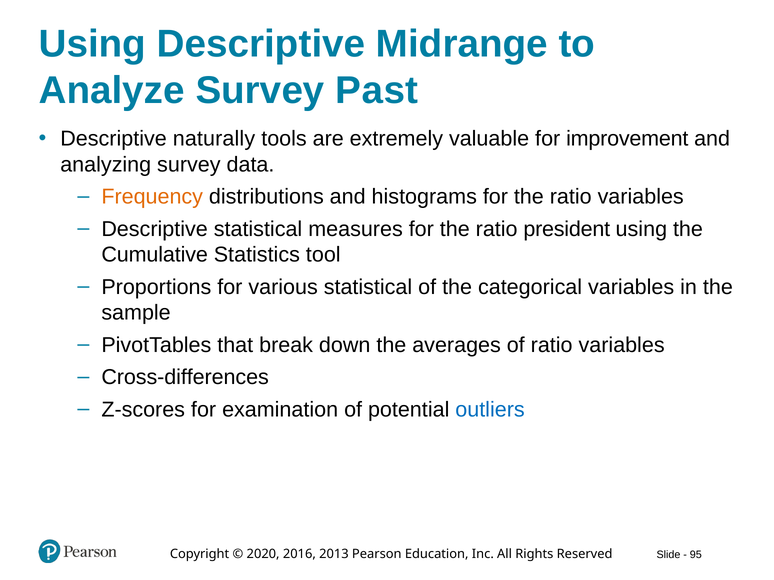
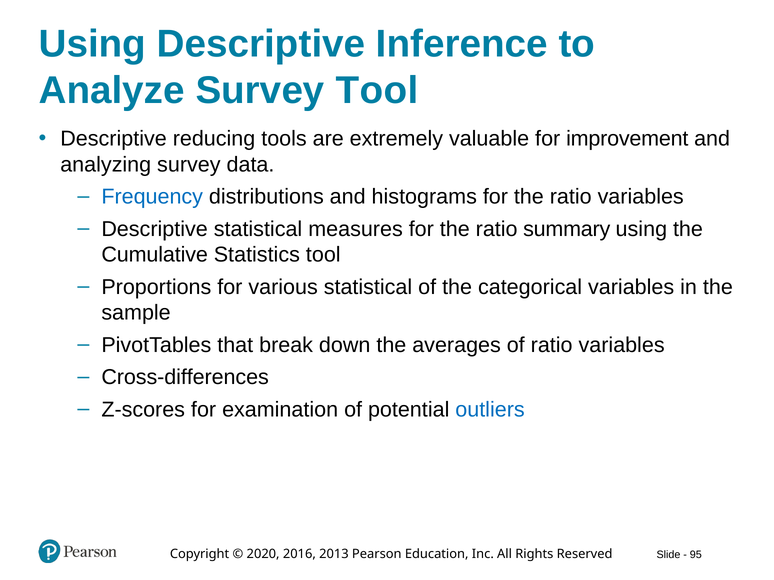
Midrange: Midrange -> Inference
Survey Past: Past -> Tool
naturally: naturally -> reducing
Frequency colour: orange -> blue
president: president -> summary
